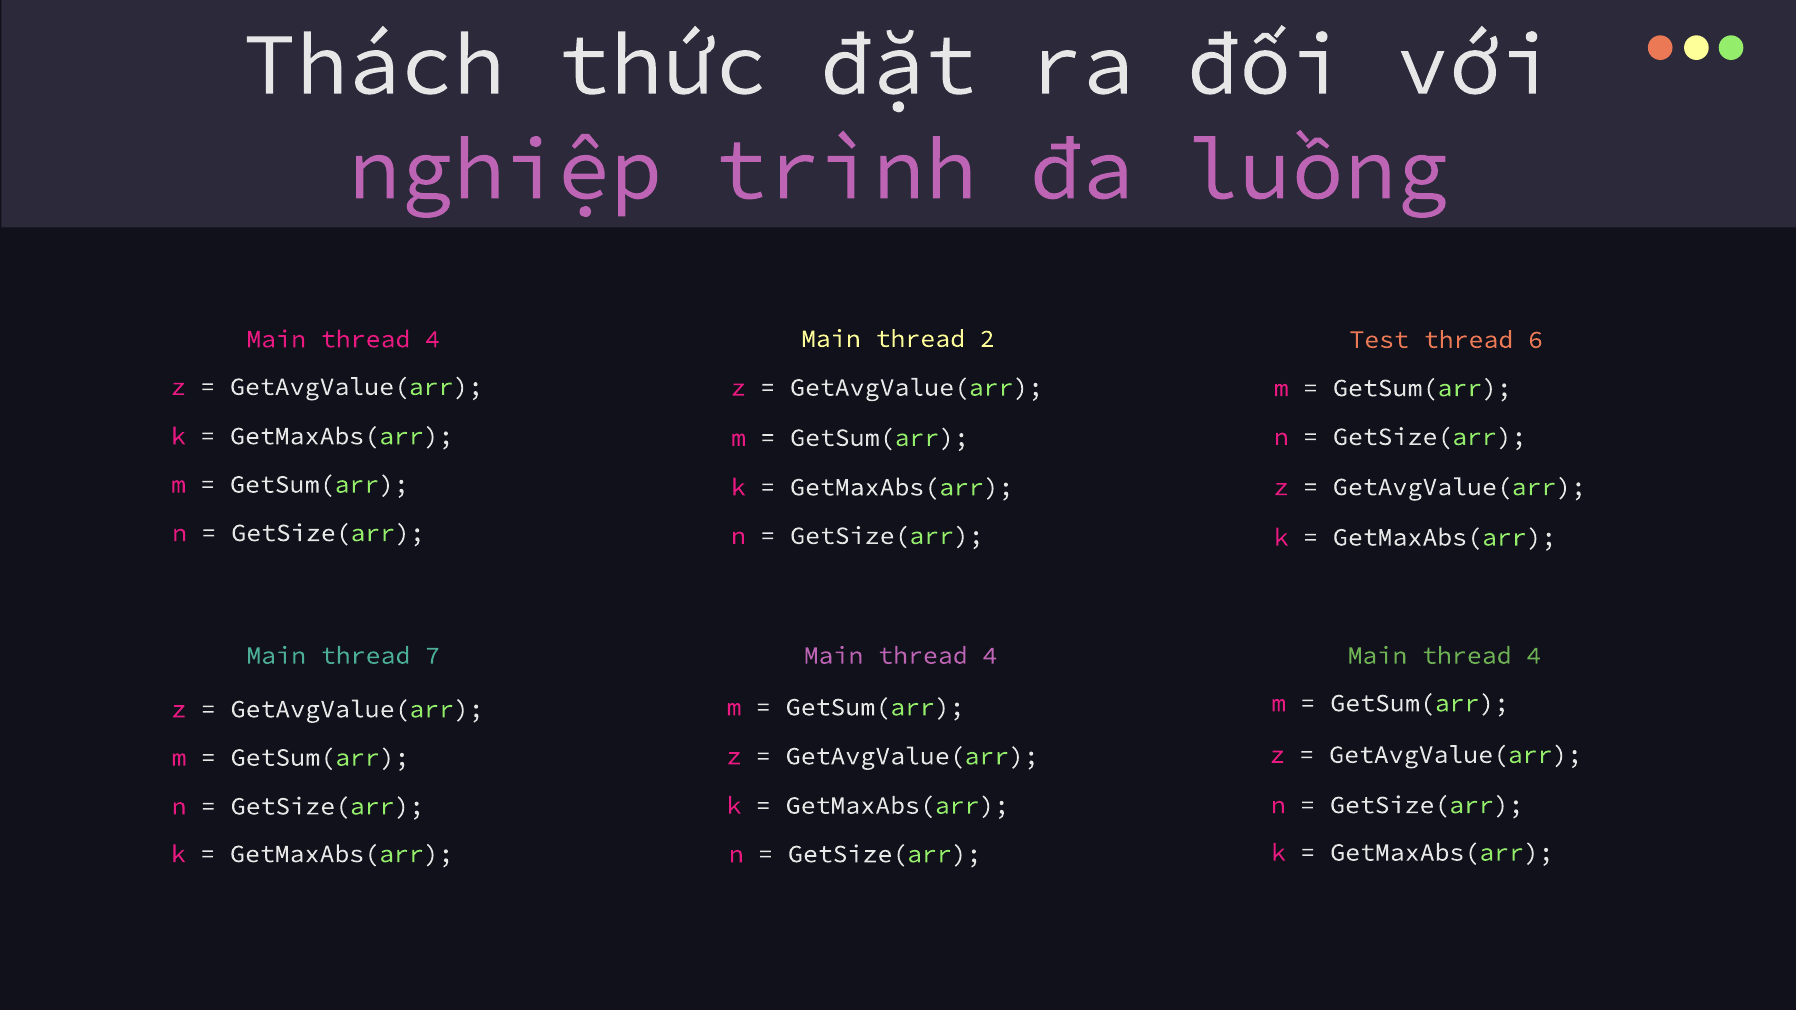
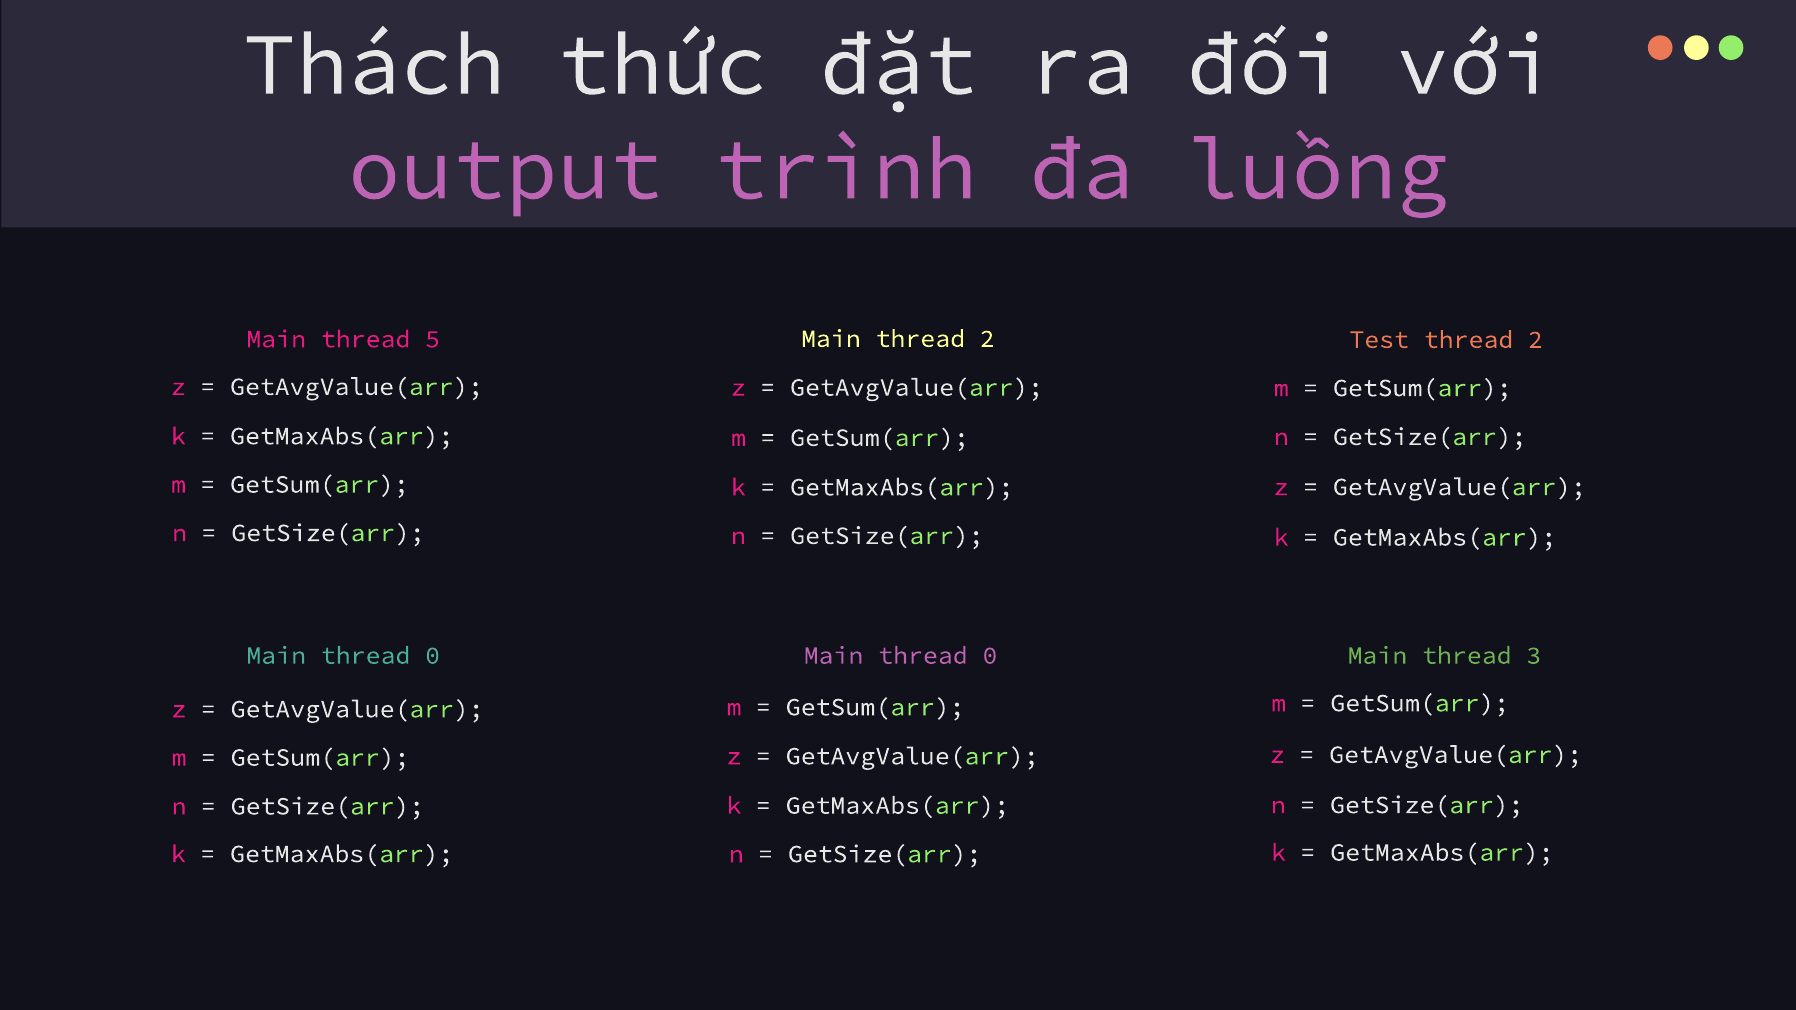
nghiệp: nghiệp -> output
4 at (433, 339): 4 -> 5
6 at (1536, 340): 6 -> 2
7 at (433, 656): 7 -> 0
4 at (990, 656): 4 -> 0
4 at (1534, 656): 4 -> 3
